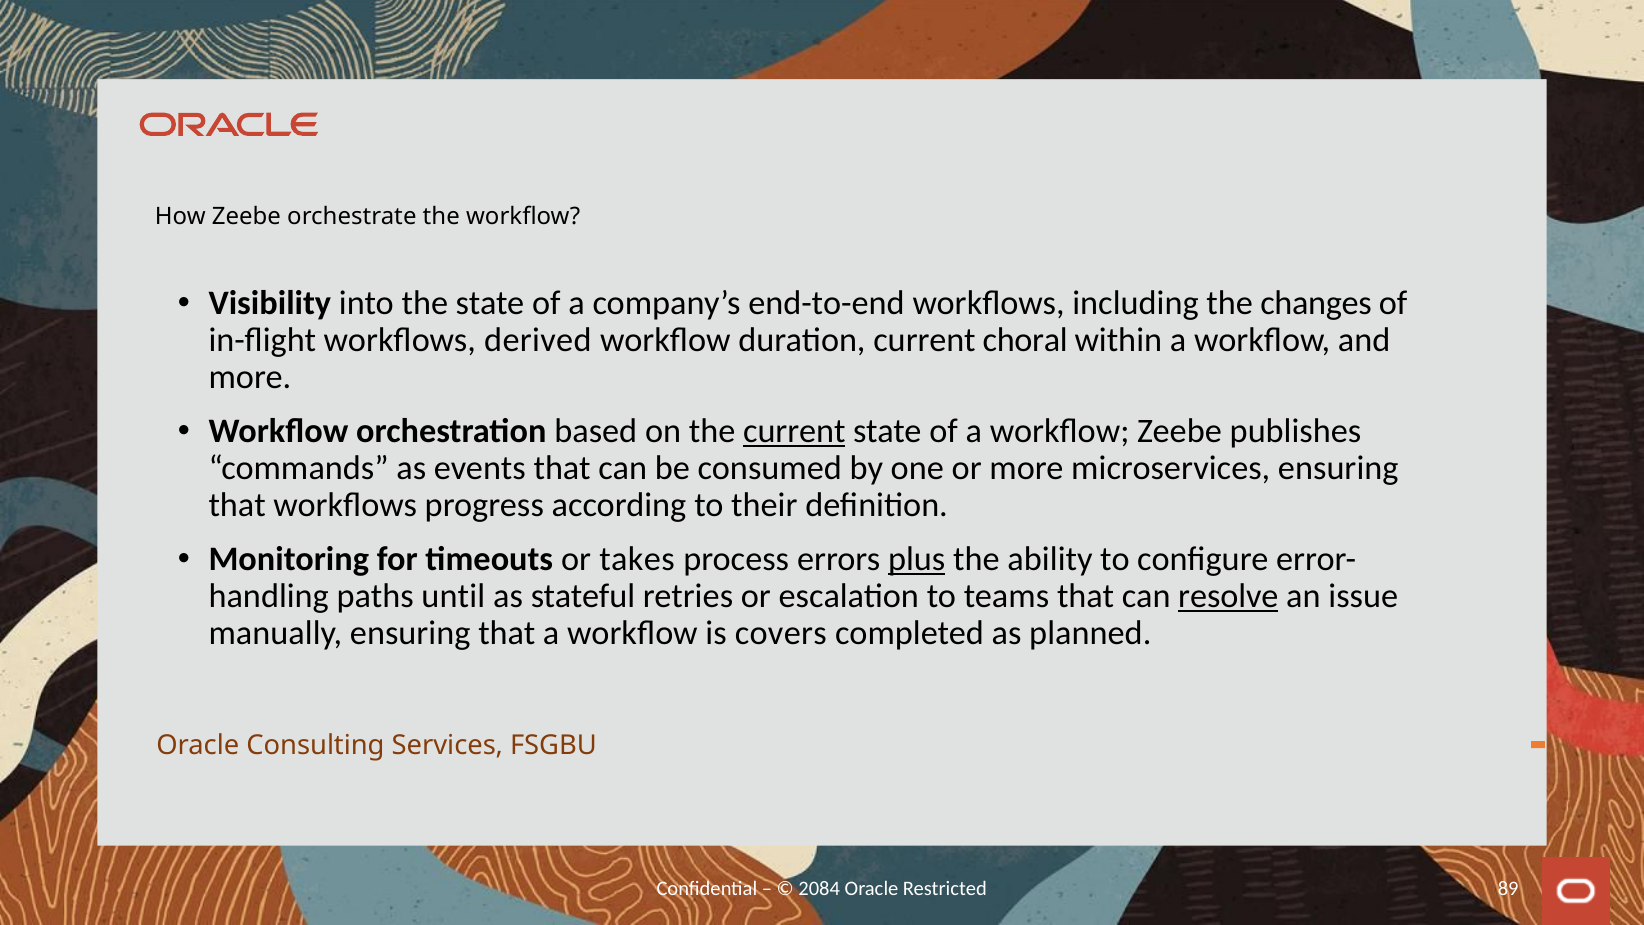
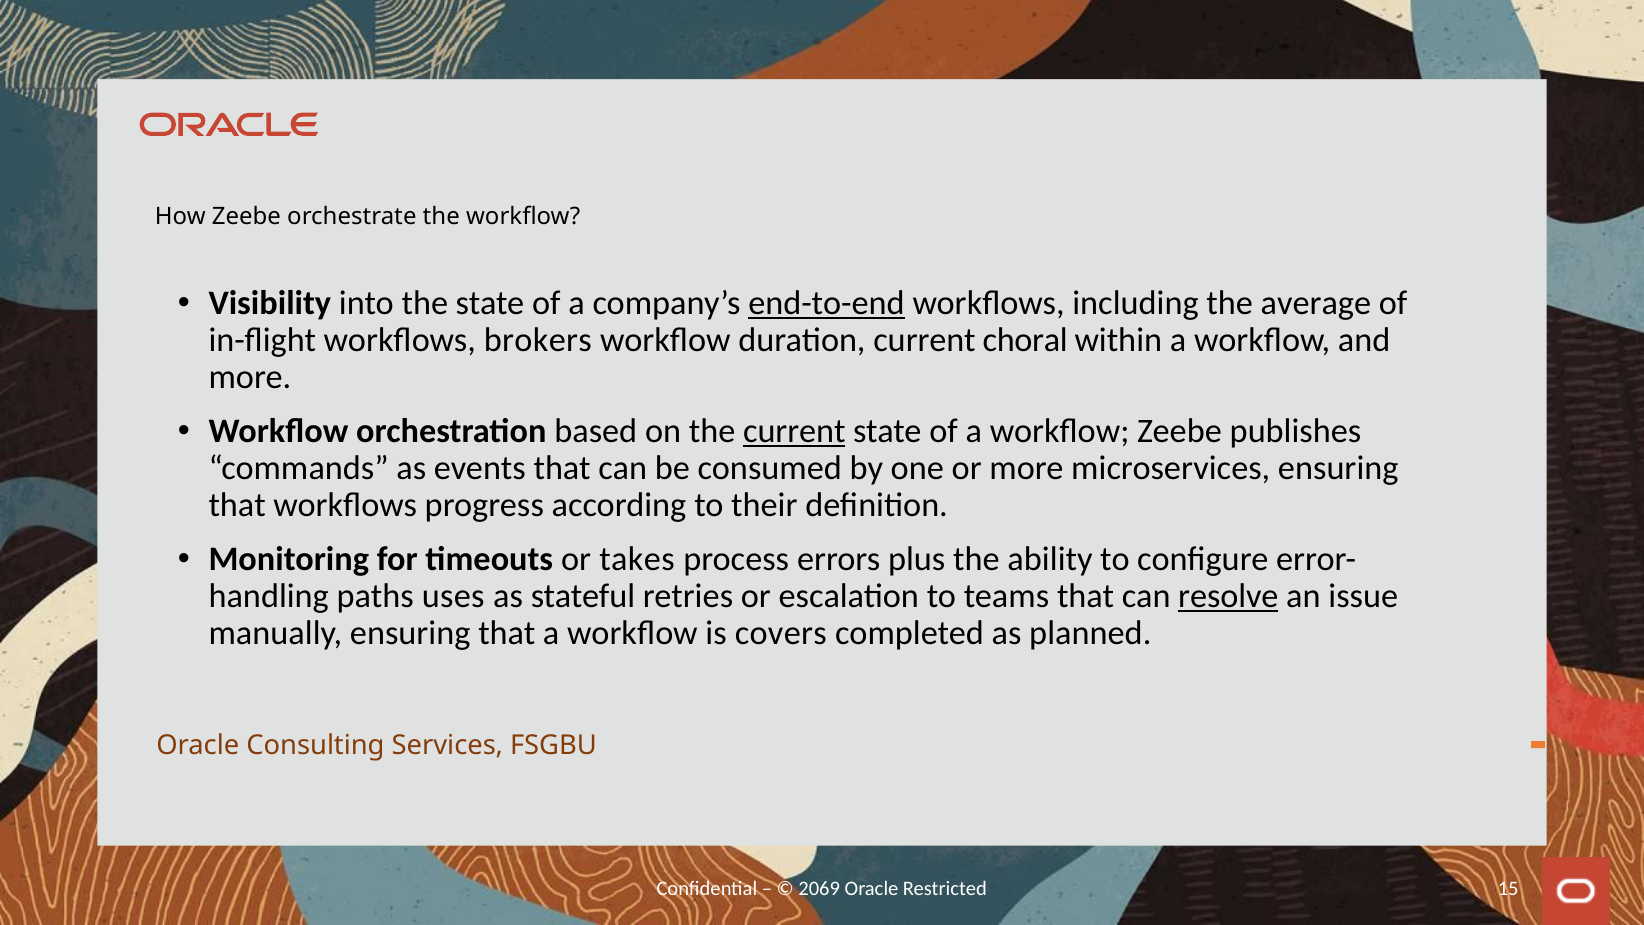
end-to-end underline: none -> present
changes: changes -> average
derived: derived -> brokers
plus underline: present -> none
until: until -> uses
2084: 2084 -> 2069
89: 89 -> 15
